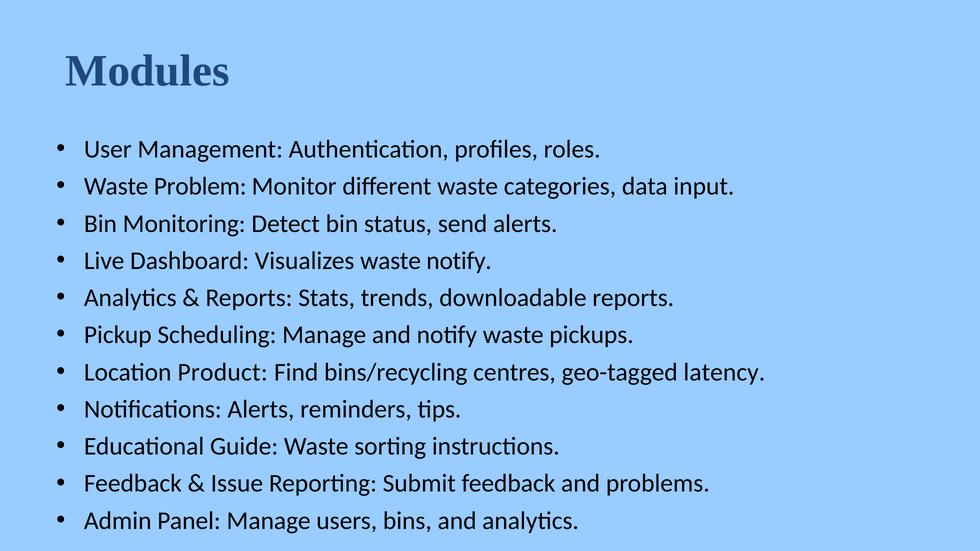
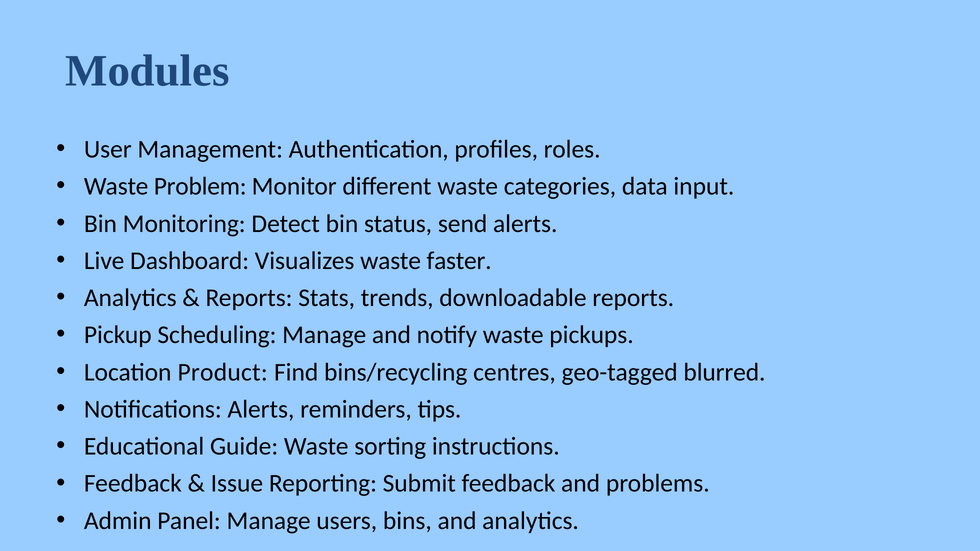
waste notify: notify -> faster
latency: latency -> blurred
